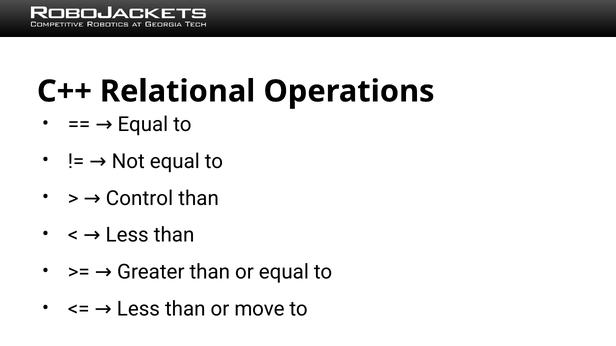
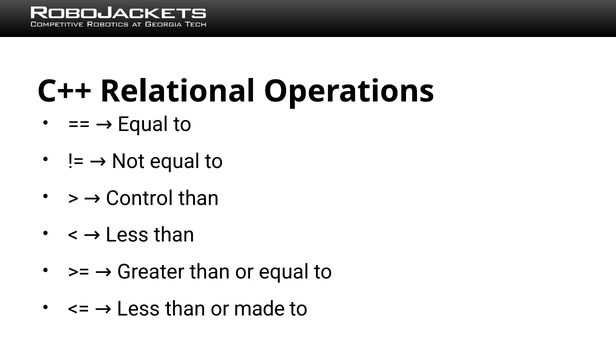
move: move -> made
